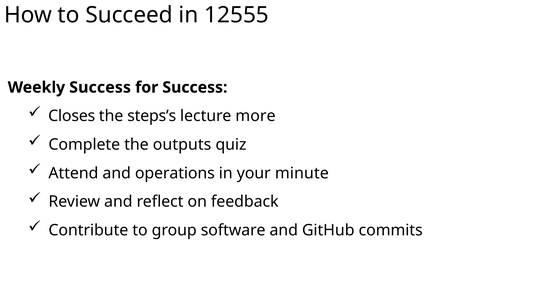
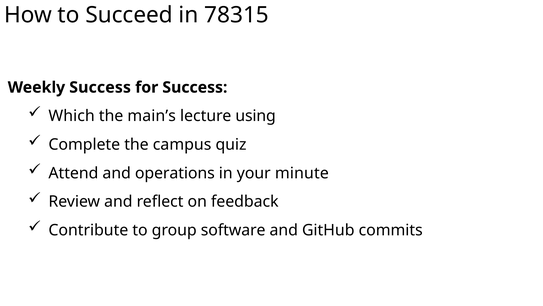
12555: 12555 -> 78315
Closes: Closes -> Which
steps’s: steps’s -> main’s
more: more -> using
outputs: outputs -> campus
